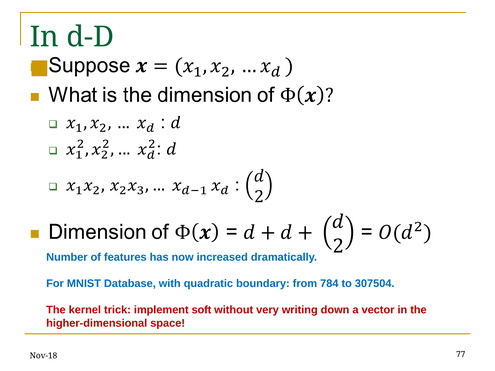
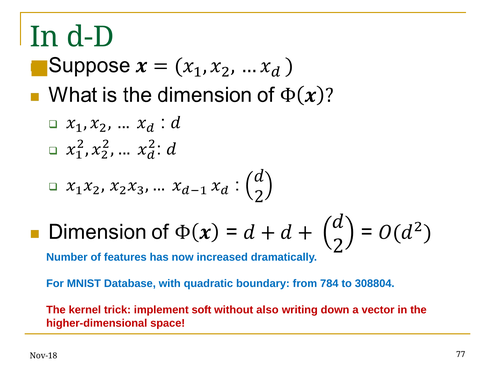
307504: 307504 -> 308804
very: very -> also
